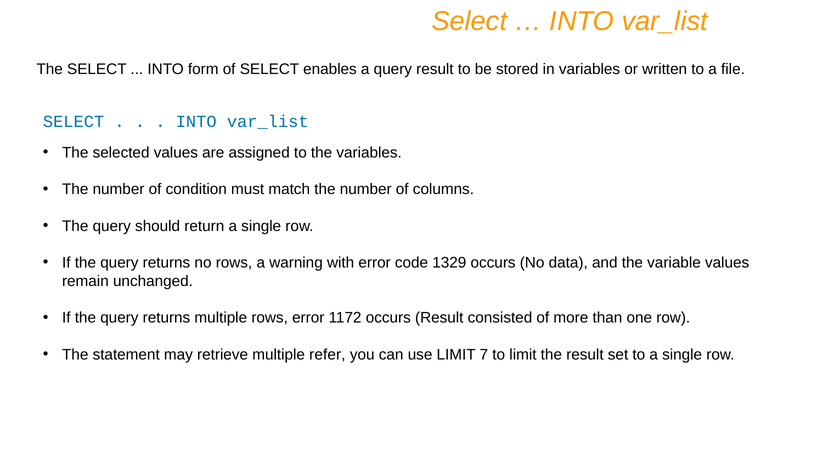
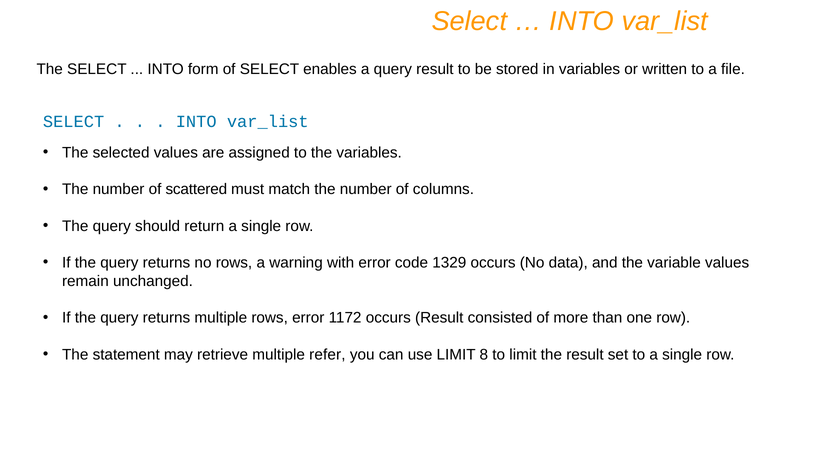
condition: condition -> scattered
7: 7 -> 8
